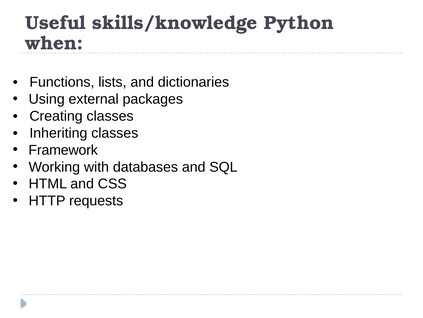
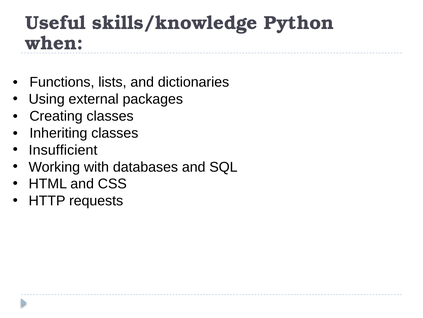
Framework: Framework -> Insufficient
